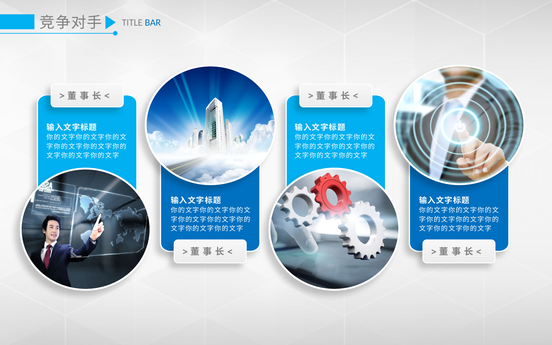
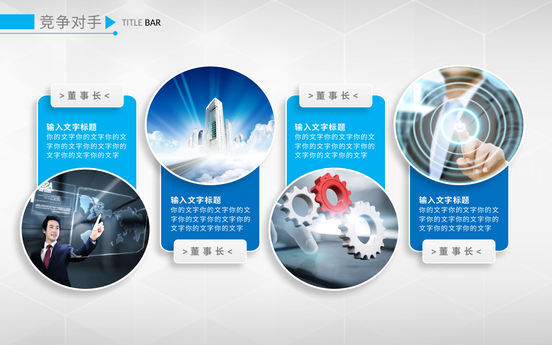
BAR colour: blue -> black
